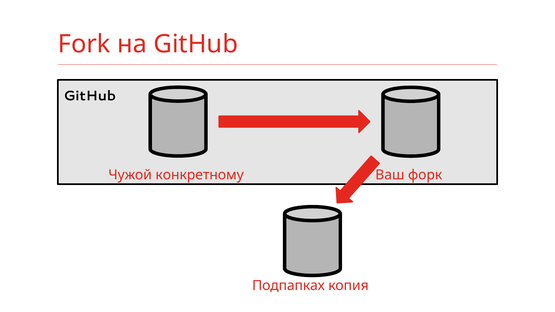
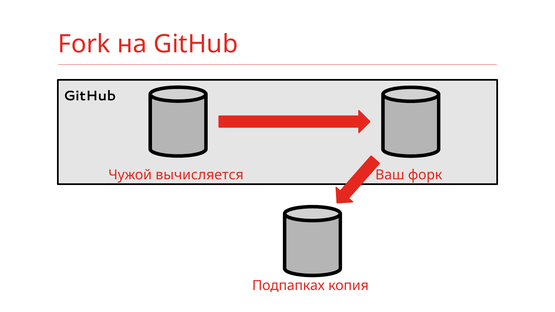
конкретному: конкретному -> вычисляется
